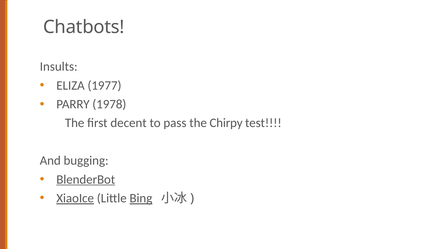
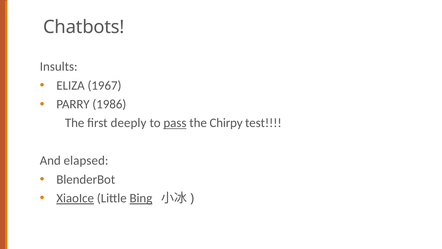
1977: 1977 -> 1967
1978: 1978 -> 1986
decent: decent -> deeply
pass underline: none -> present
bugging: bugging -> elapsed
BlenderBot underline: present -> none
